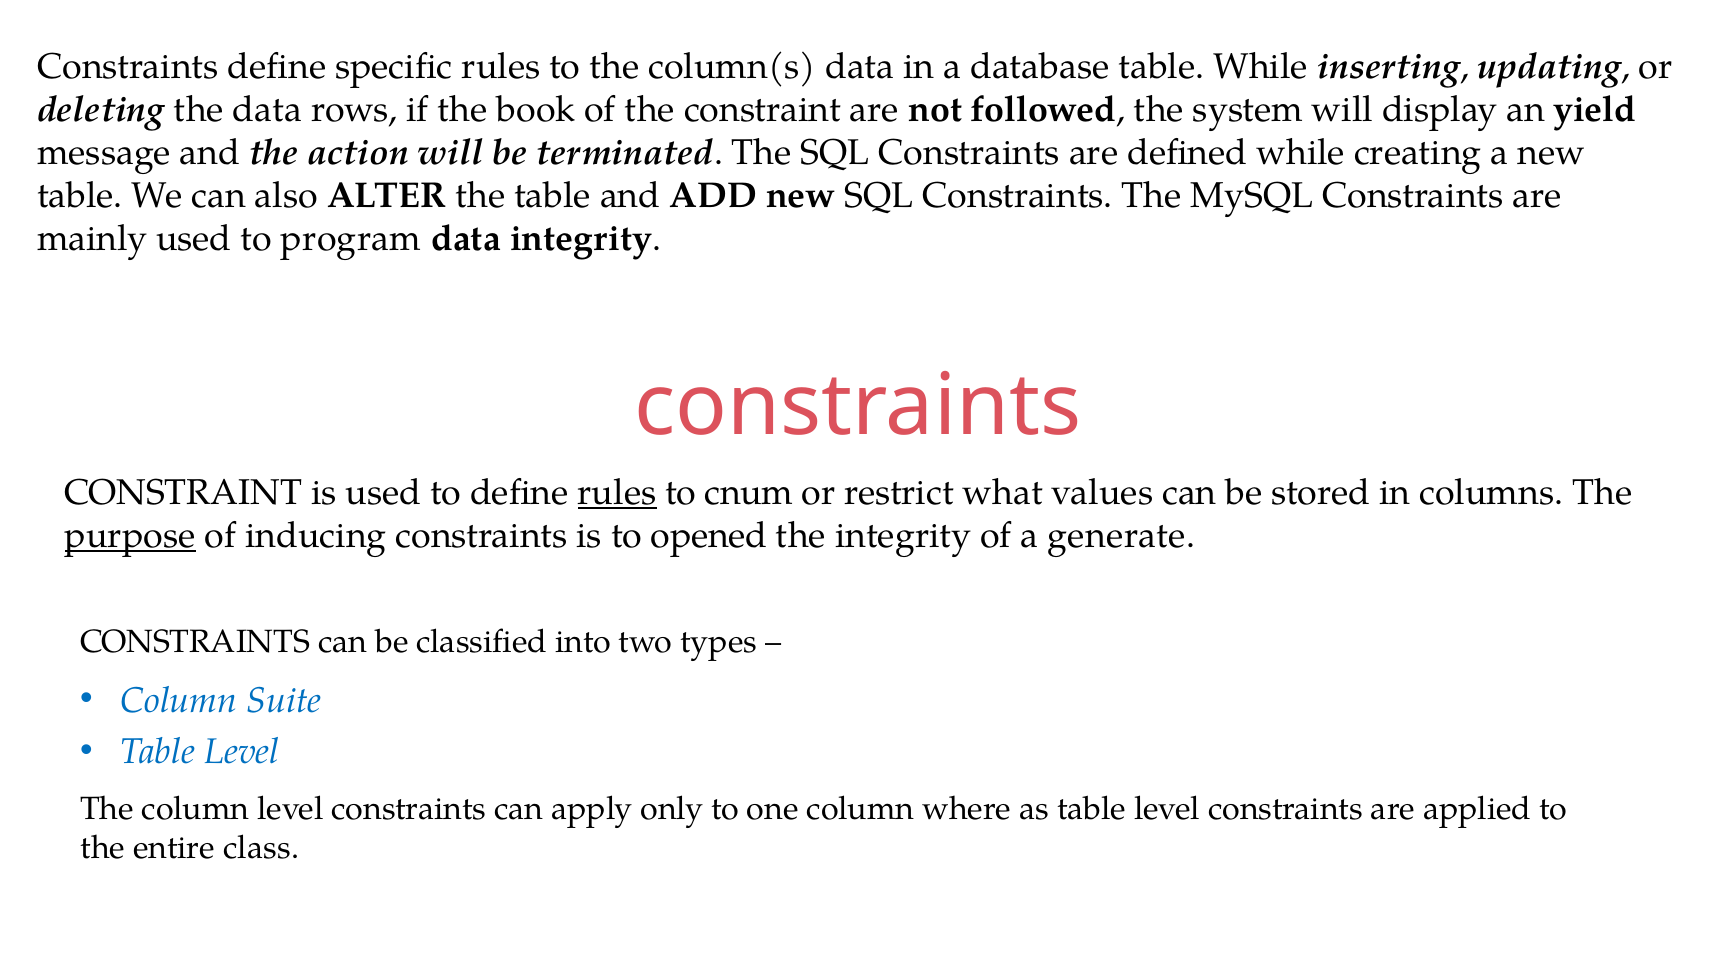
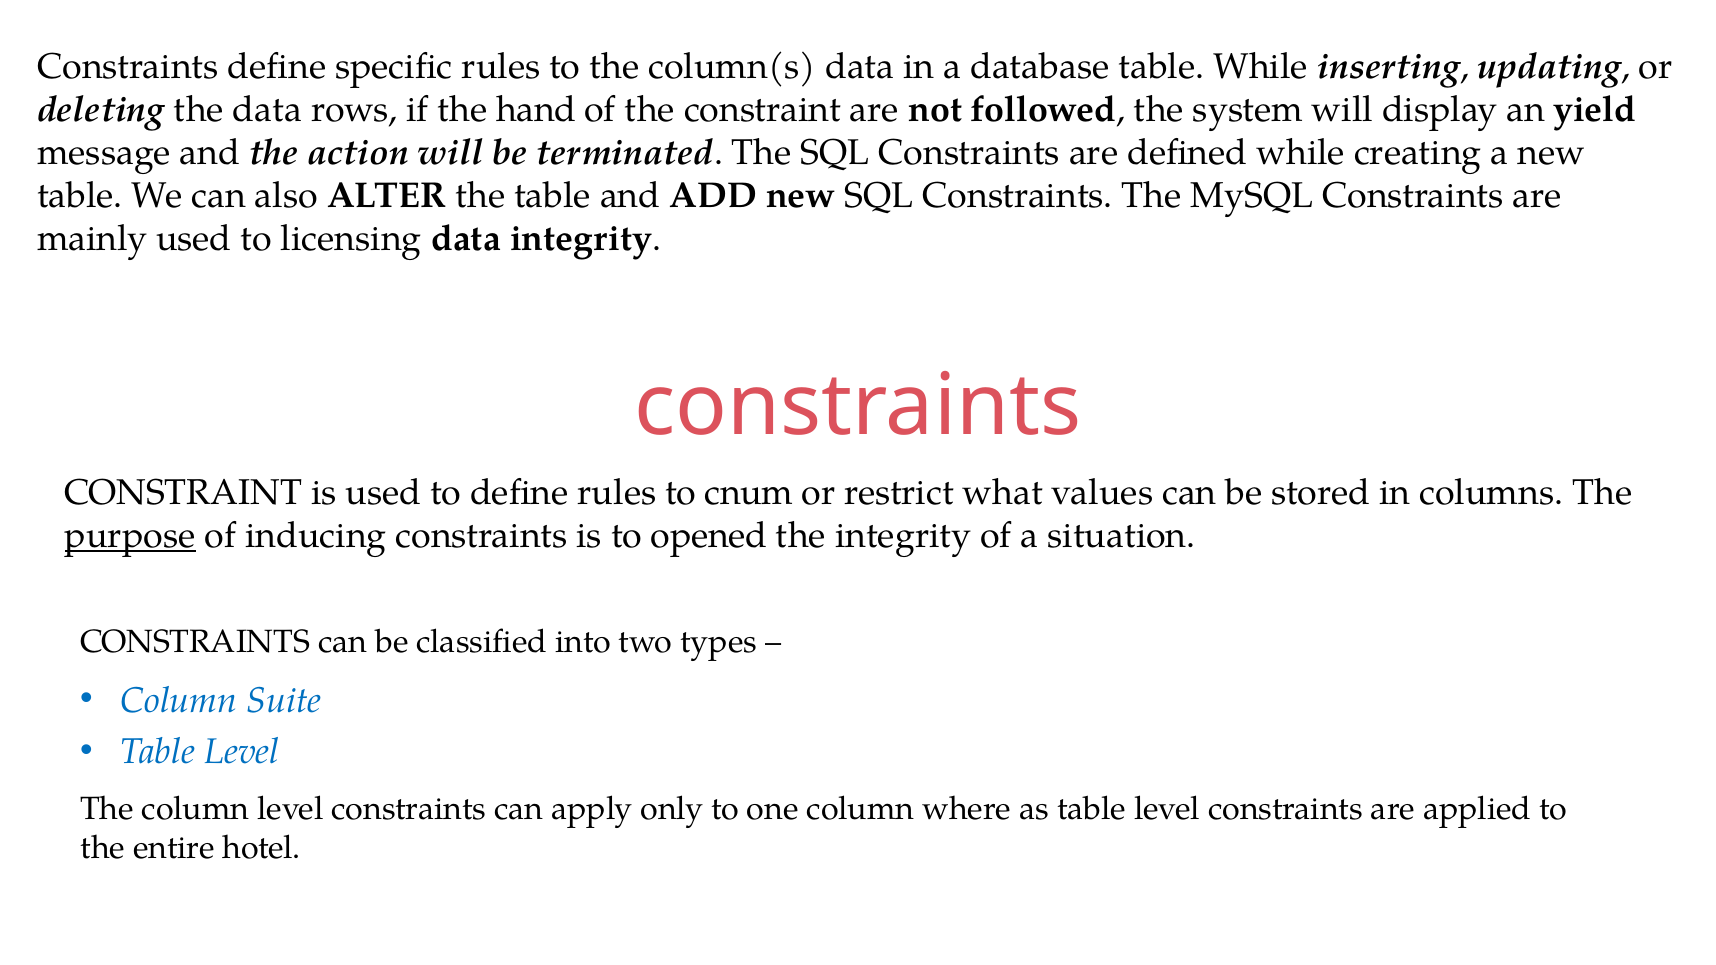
book: book -> hand
program: program -> licensing
rules at (617, 493) underline: present -> none
generate: generate -> situation
class: class -> hotel
